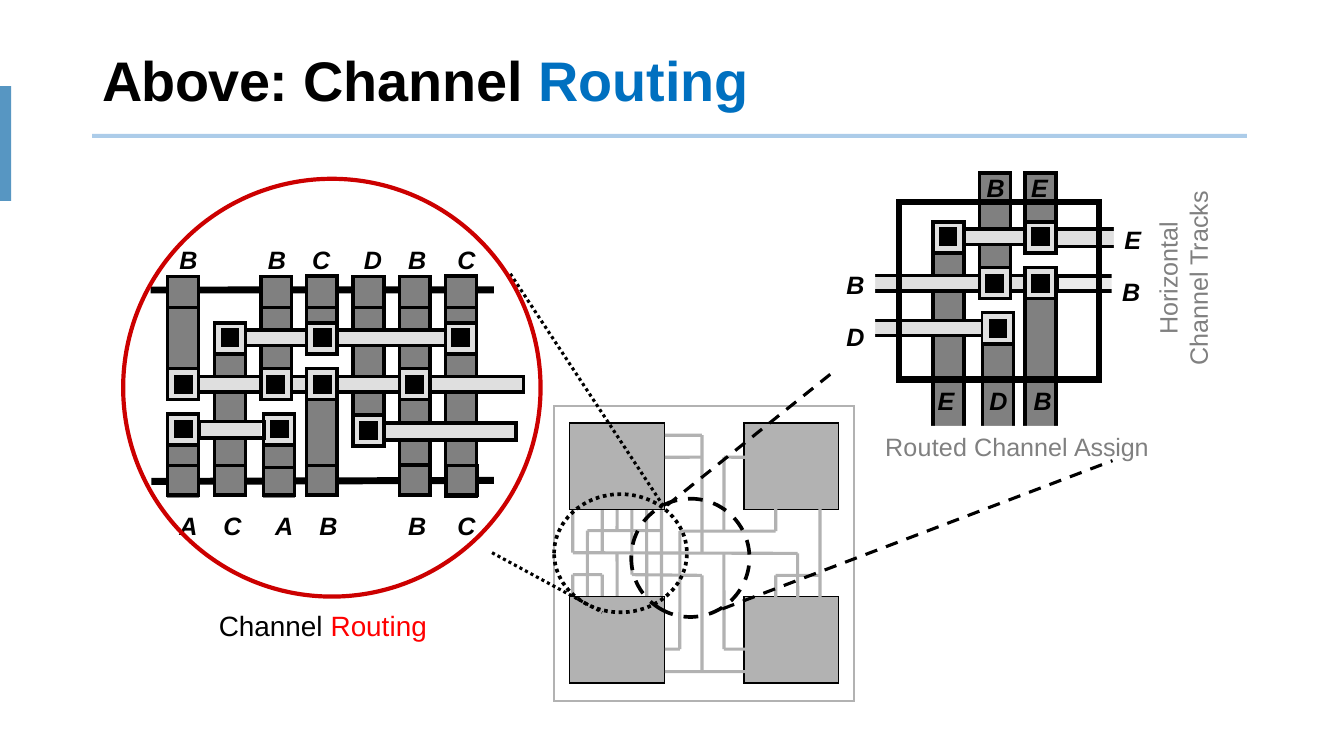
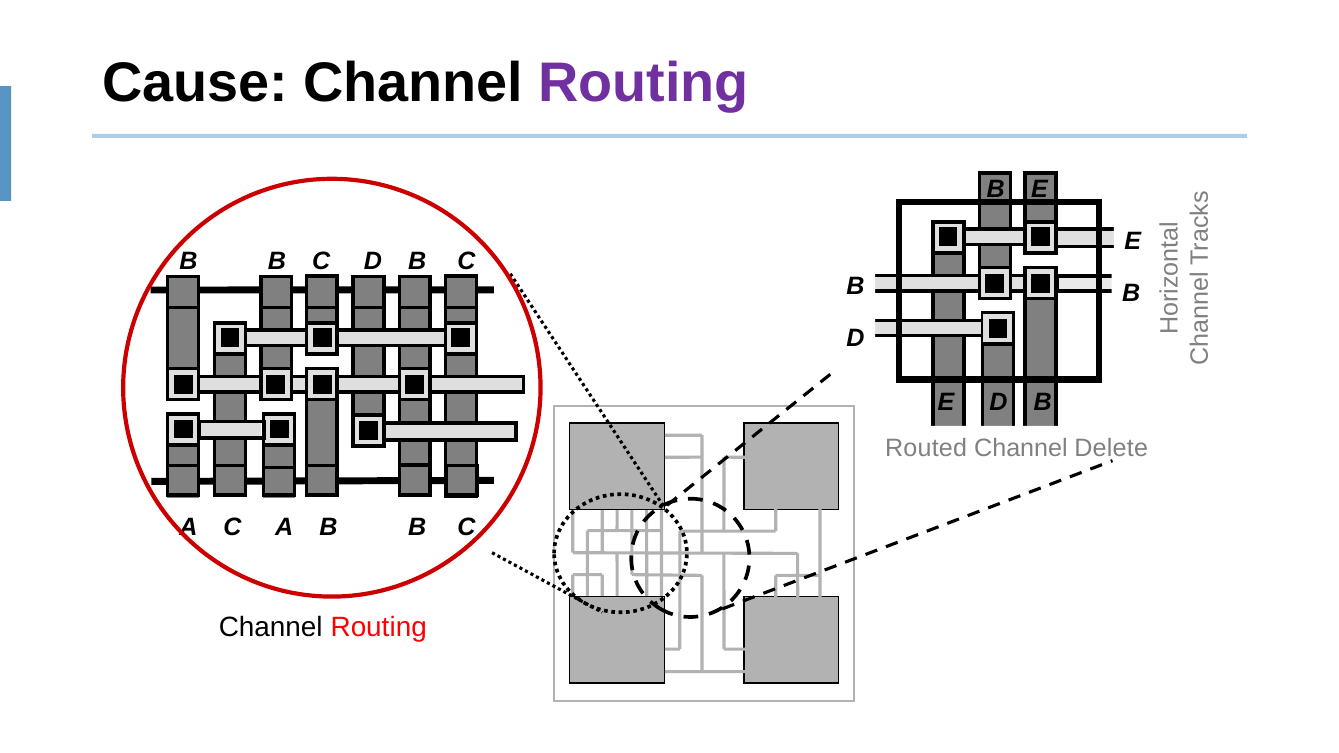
Above: Above -> Cause
Routing at (644, 83) colour: blue -> purple
Assign: Assign -> Delete
